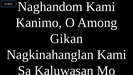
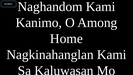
Gikan: Gikan -> Home
